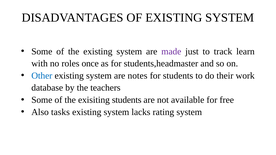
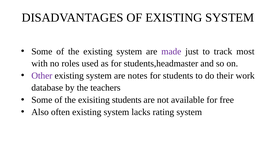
learn: learn -> most
once: once -> used
Other colour: blue -> purple
tasks: tasks -> often
